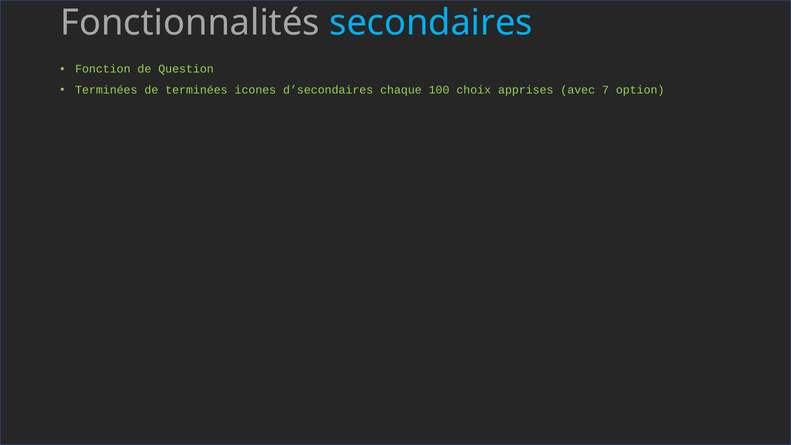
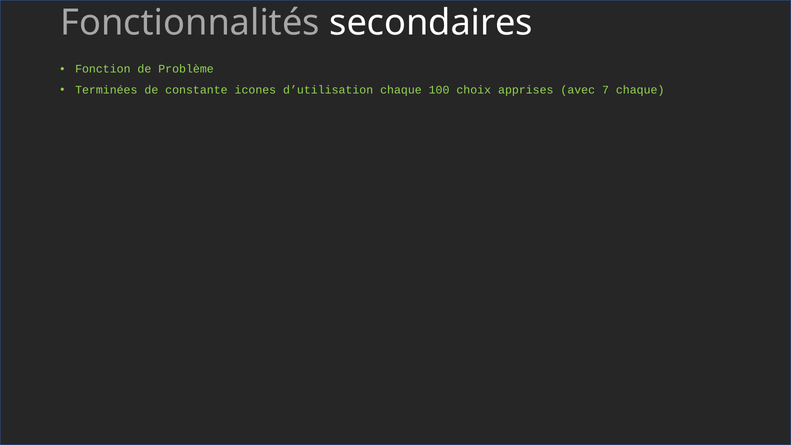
secondaires colour: light blue -> white
Question: Question -> Problème
de terminées: terminées -> constante
d’secondaires: d’secondaires -> d’utilisation
7 option: option -> chaque
